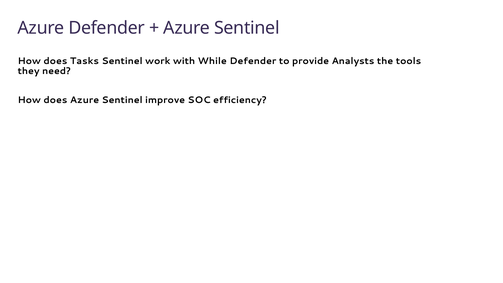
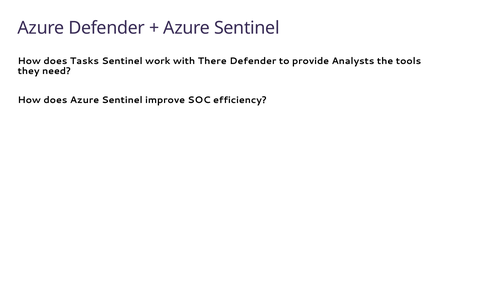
While: While -> There
